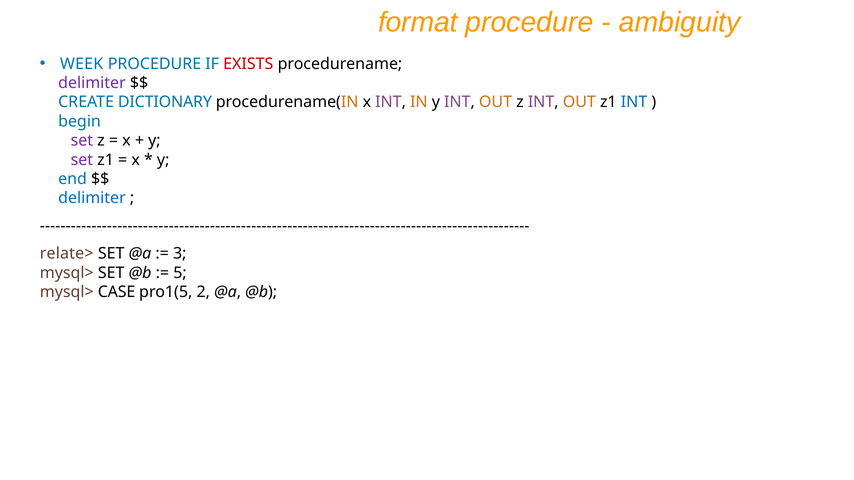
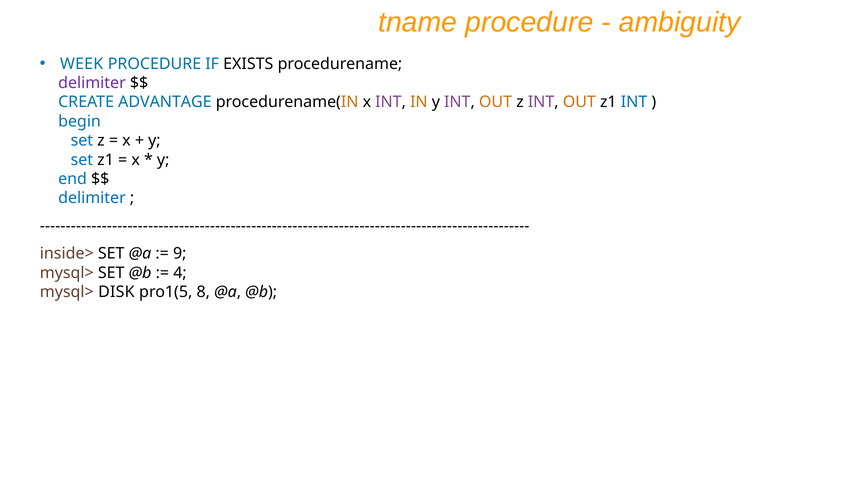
format: format -> tname
EXISTS colour: red -> black
DICTIONARY: DICTIONARY -> ADVANTAGE
set at (82, 141) colour: purple -> blue
set at (82, 160) colour: purple -> blue
relate>: relate> -> inside>
3: 3 -> 9
5: 5 -> 4
CASE: CASE -> DISK
2: 2 -> 8
